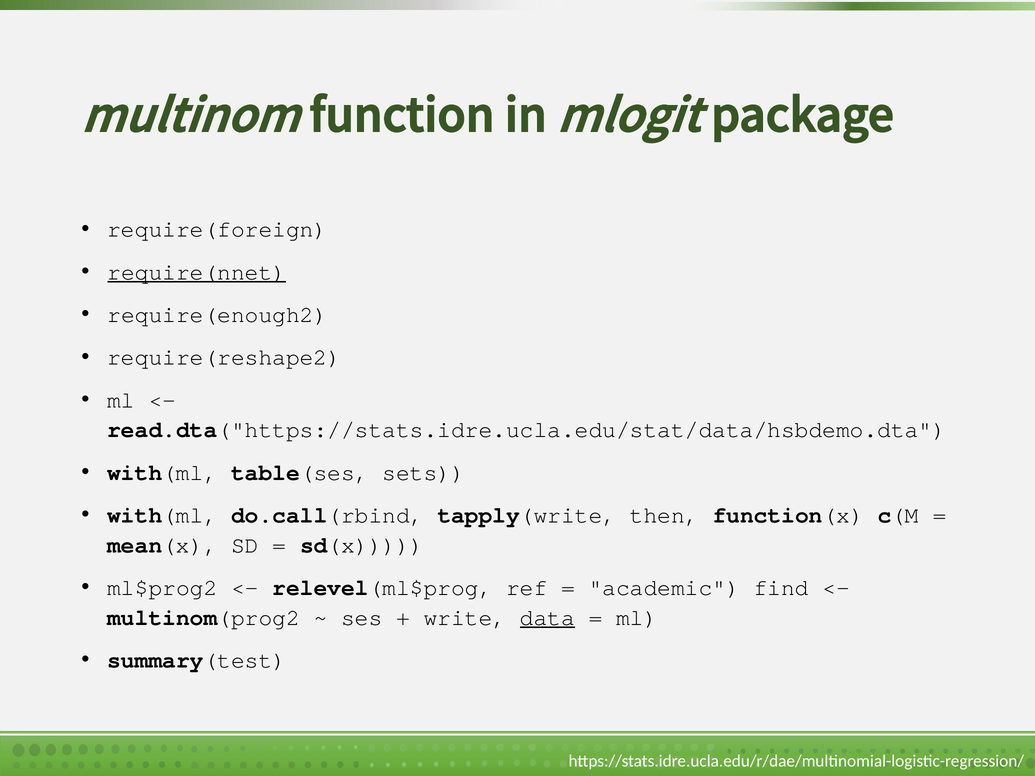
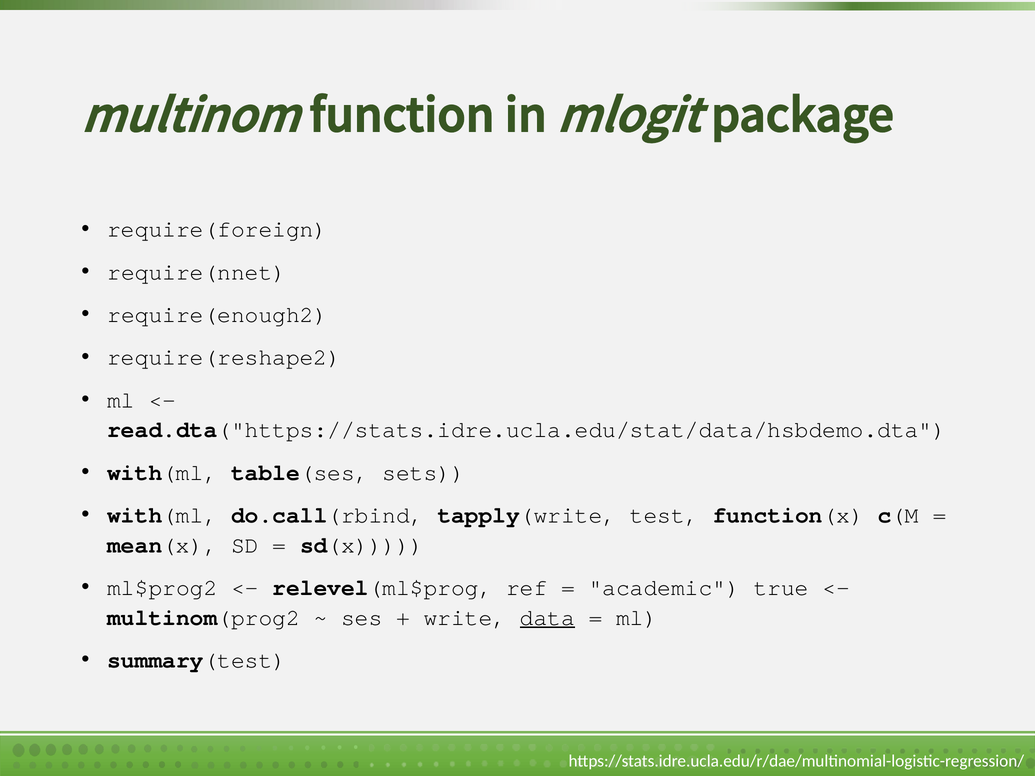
require(nnet underline: present -> none
then: then -> test
find: find -> true
